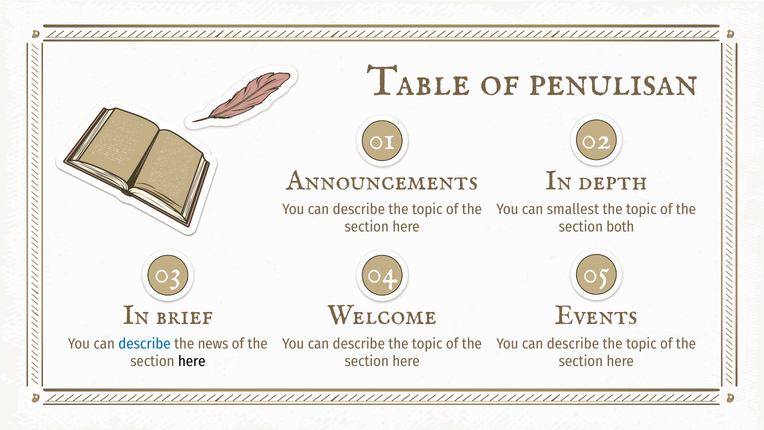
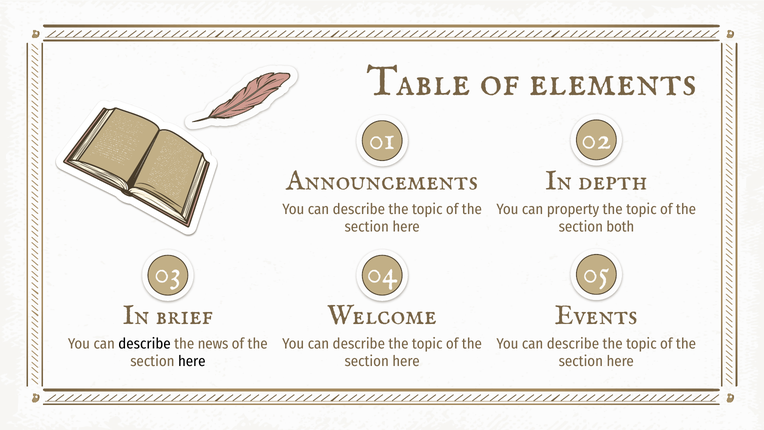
penulisan: penulisan -> elements
smallest: smallest -> property
describe at (145, 343) colour: blue -> black
